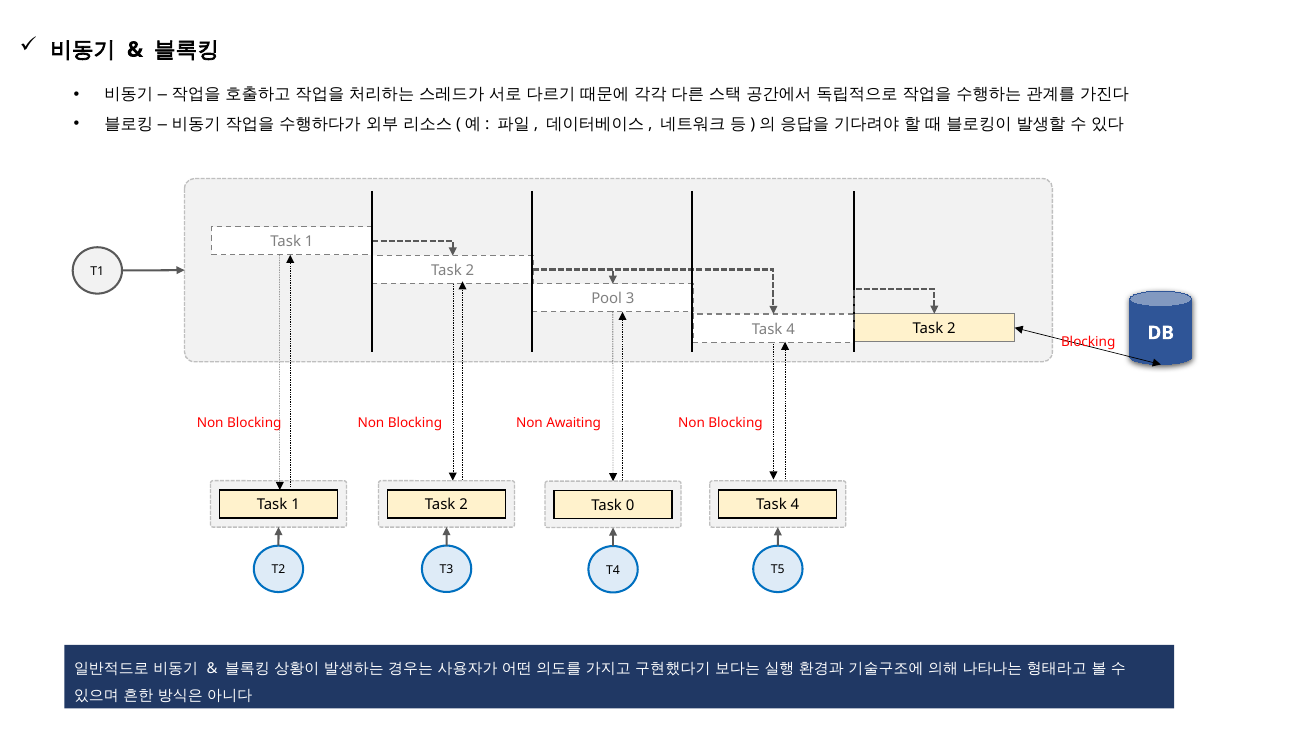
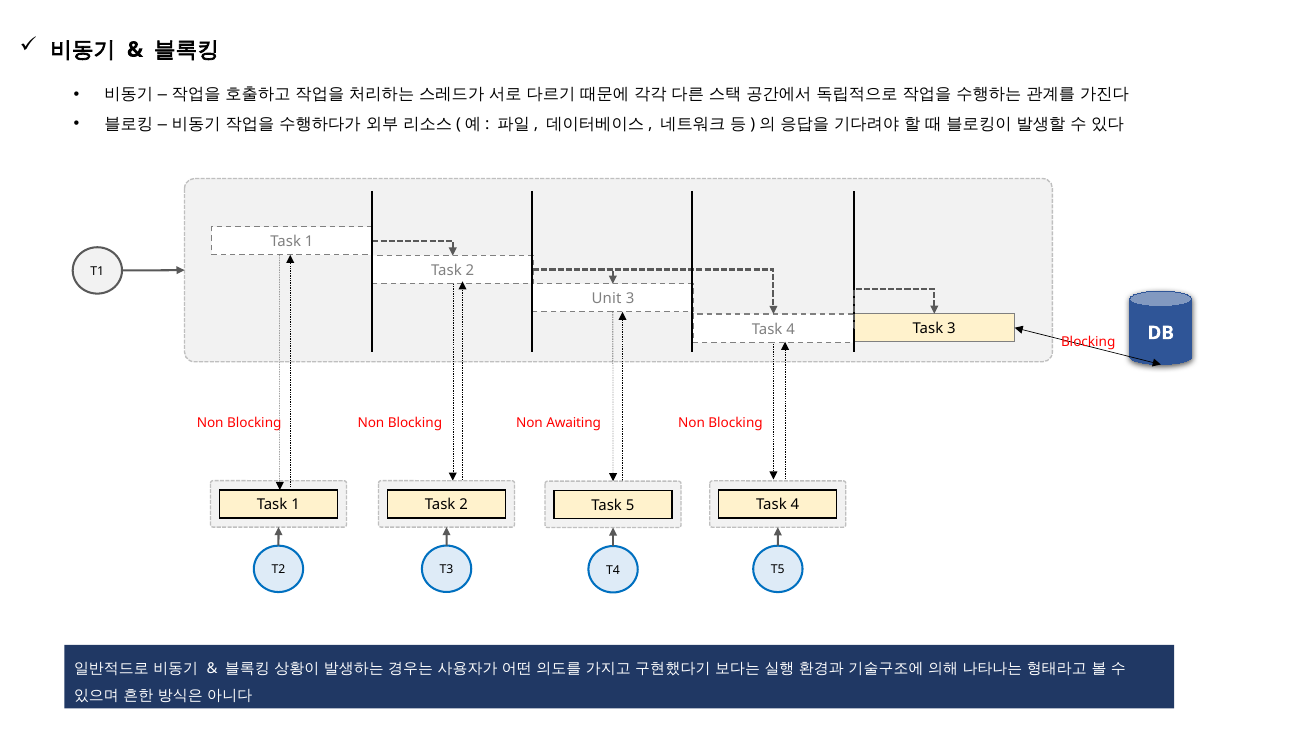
Pool: Pool -> Unit
4 Task 2: 2 -> 3
0: 0 -> 5
